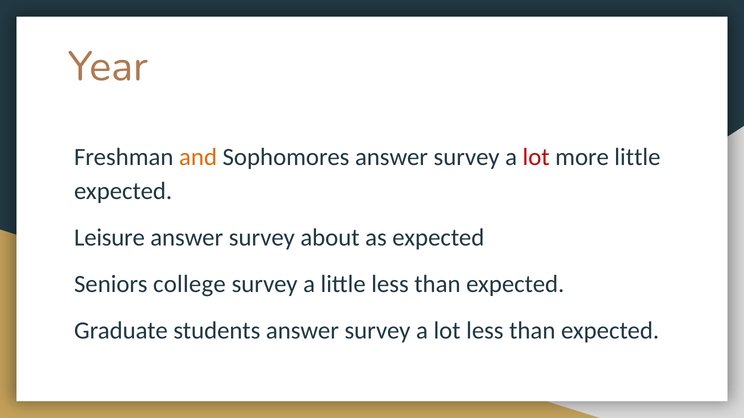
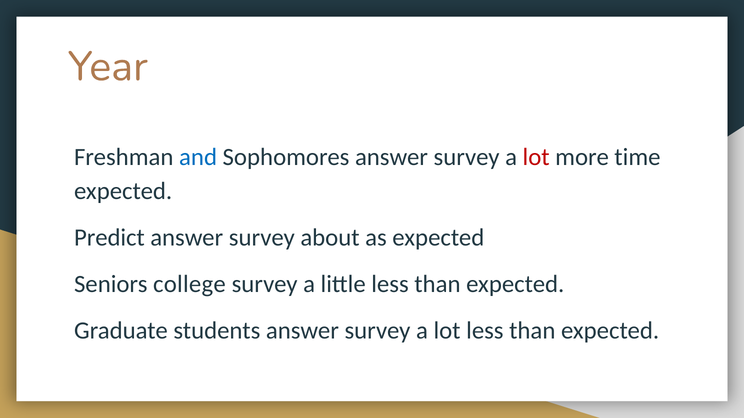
and colour: orange -> blue
more little: little -> time
Leisure: Leisure -> Predict
